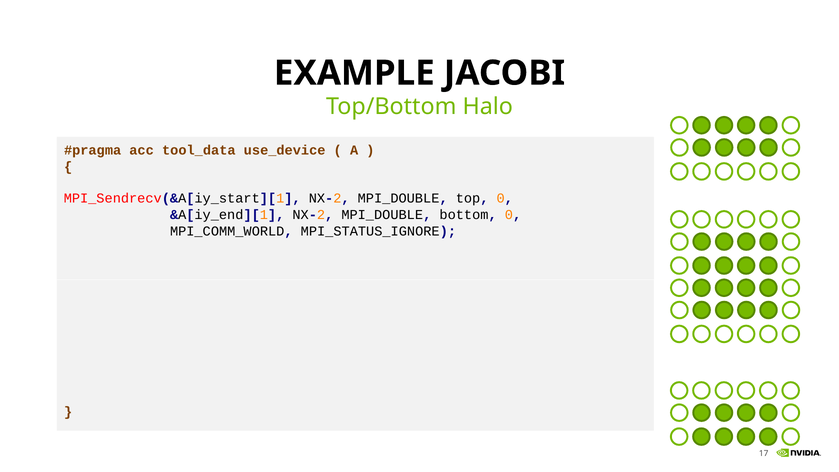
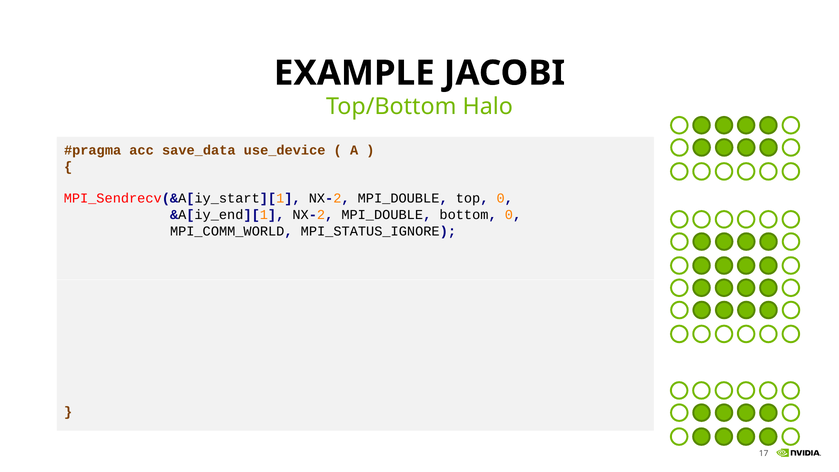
tool_data: tool_data -> save_data
